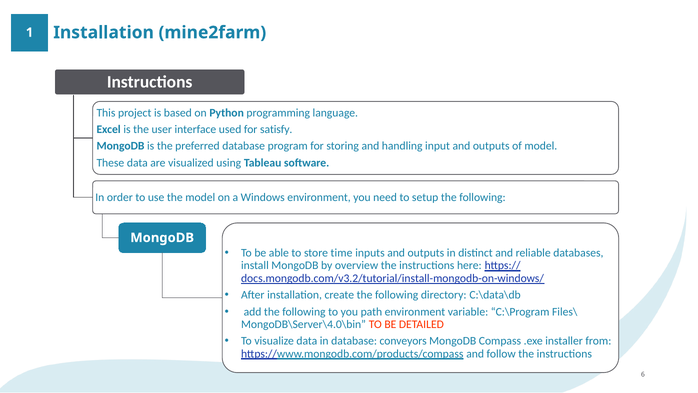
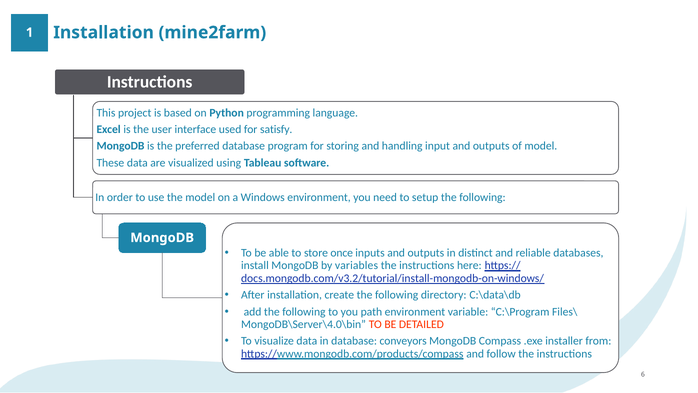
time: time -> once
overview: overview -> variables
